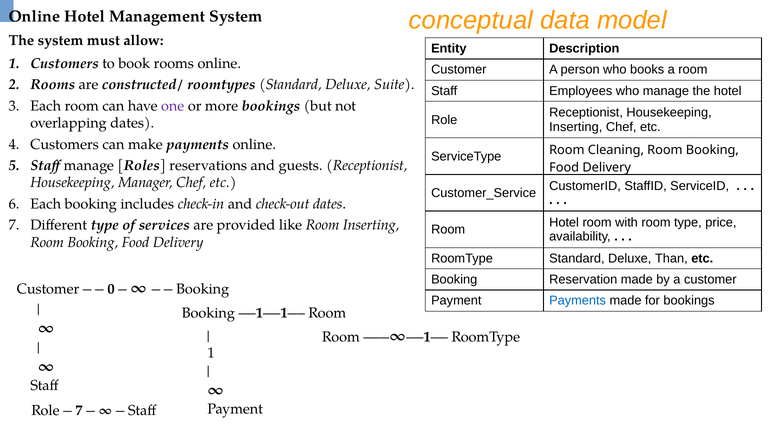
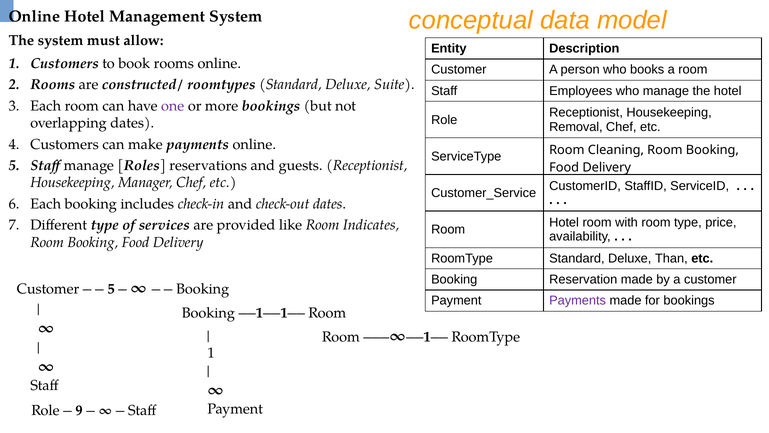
Inserting at (576, 127): Inserting -> Removal
Room Inserting: Inserting -> Indicates
0 at (111, 289): 0 -> 5
Payments at (578, 300) colour: blue -> purple
7 at (79, 410): 7 -> 9
